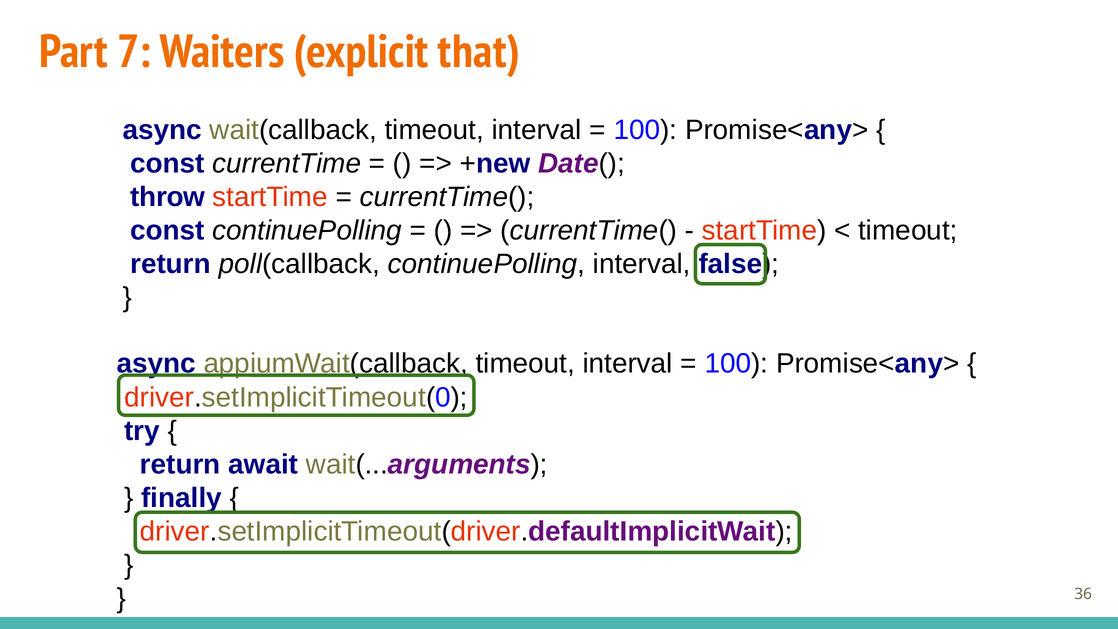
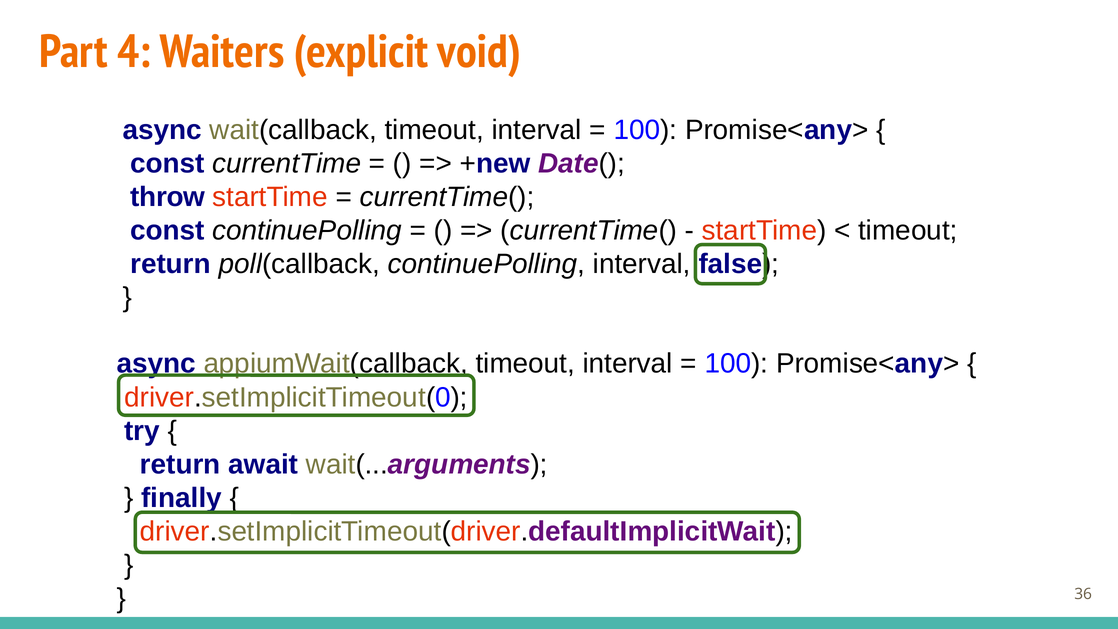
7: 7 -> 4
that: that -> void
